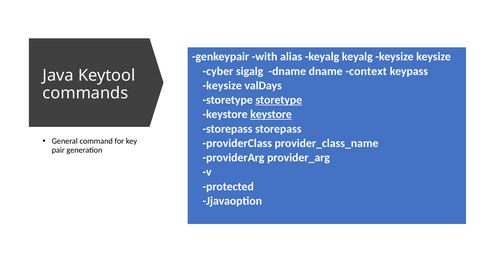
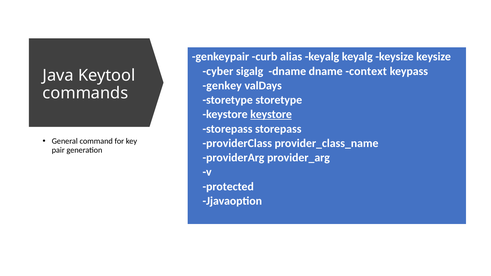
with: with -> curb
keysize at (222, 86): keysize -> genkey
storetype at (279, 100) underline: present -> none
